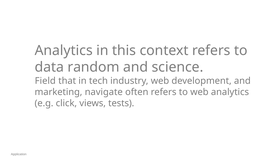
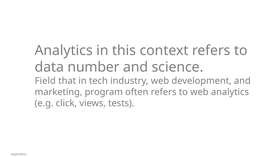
random: random -> number
navigate: navigate -> program
